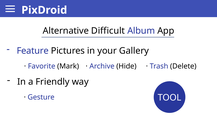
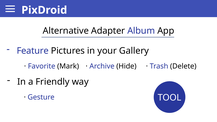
Difficult: Difficult -> Adapter
